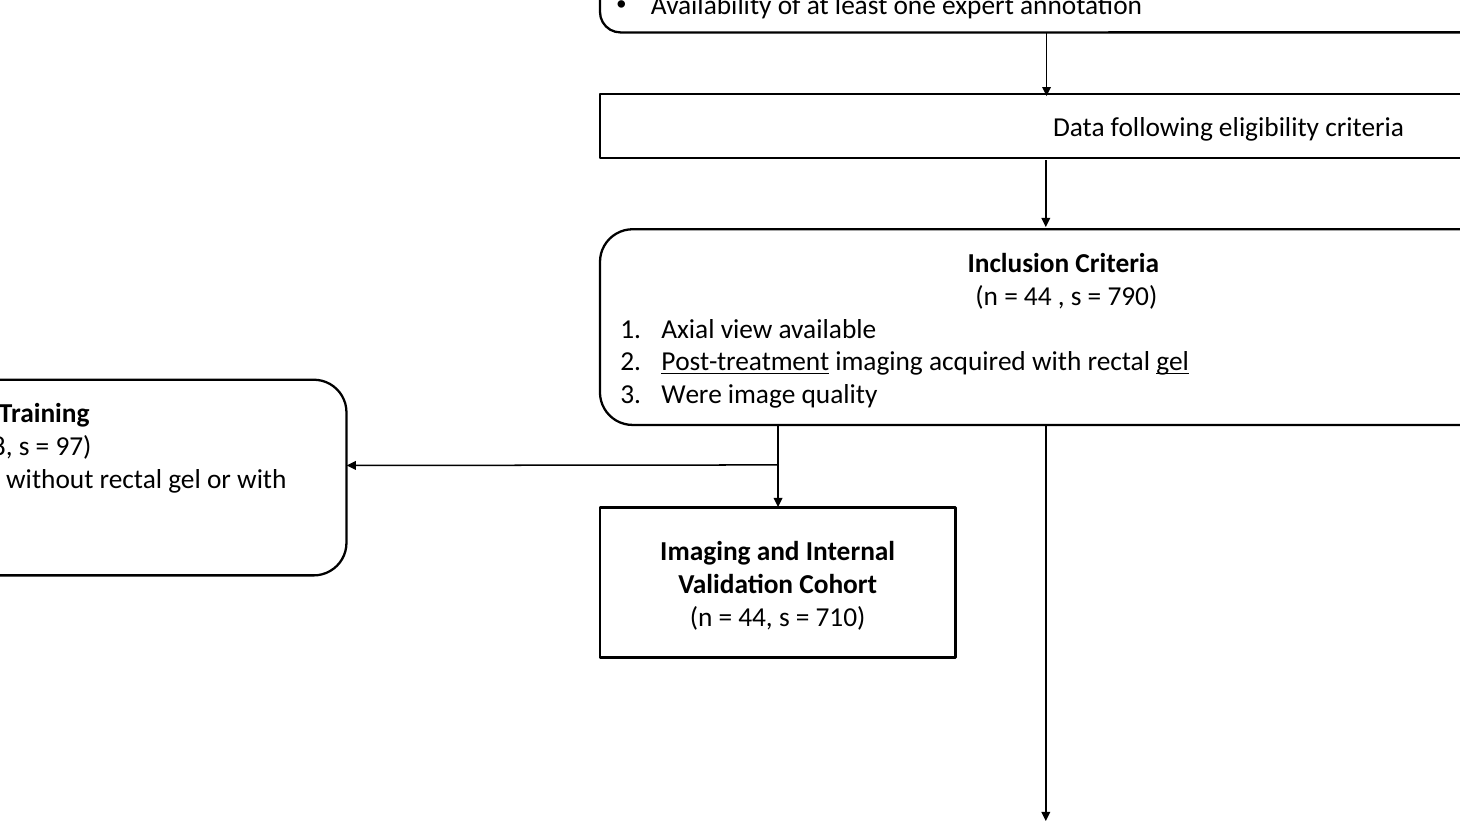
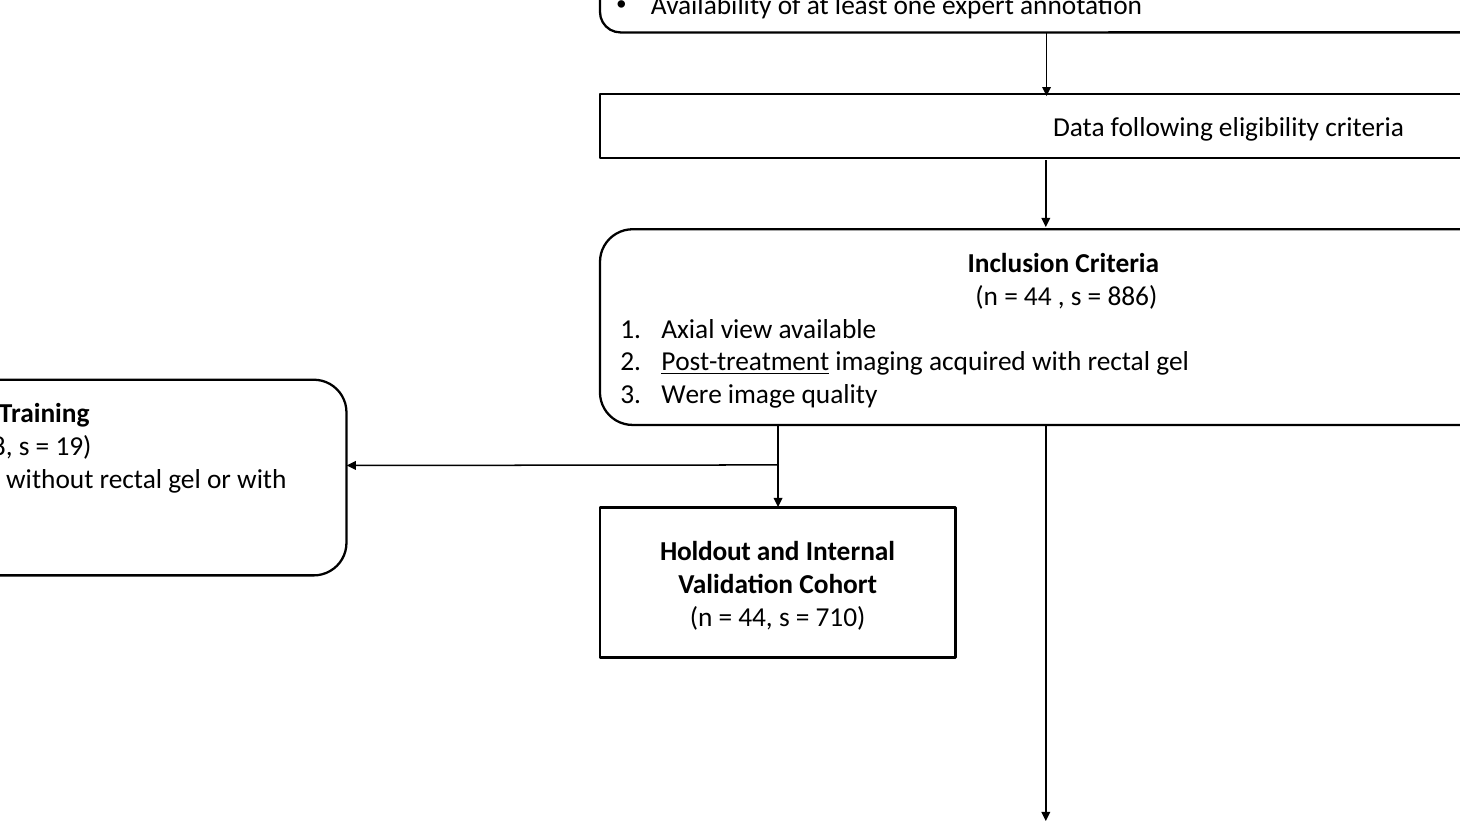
790: 790 -> 886
gel at (1173, 362) underline: present -> none
97: 97 -> 19
Imaging at (705, 552): Imaging -> Holdout
